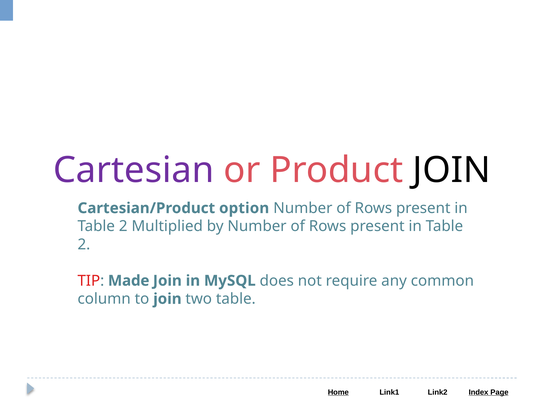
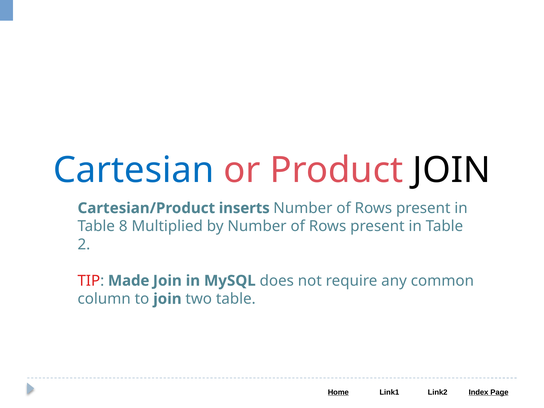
Cartesian colour: purple -> blue
option: option -> inserts
2 at (123, 226): 2 -> 8
